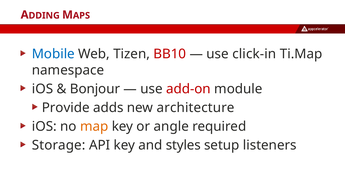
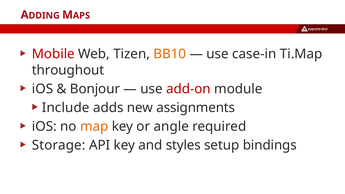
Mobile colour: blue -> red
BB10 colour: red -> orange
click-in: click-in -> case-in
namespace: namespace -> throughout
Provide: Provide -> Include
architecture: architecture -> assignments
listeners: listeners -> bindings
